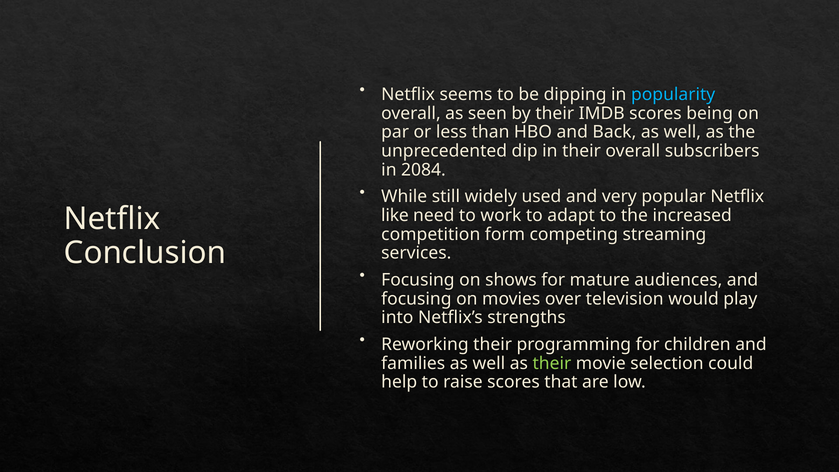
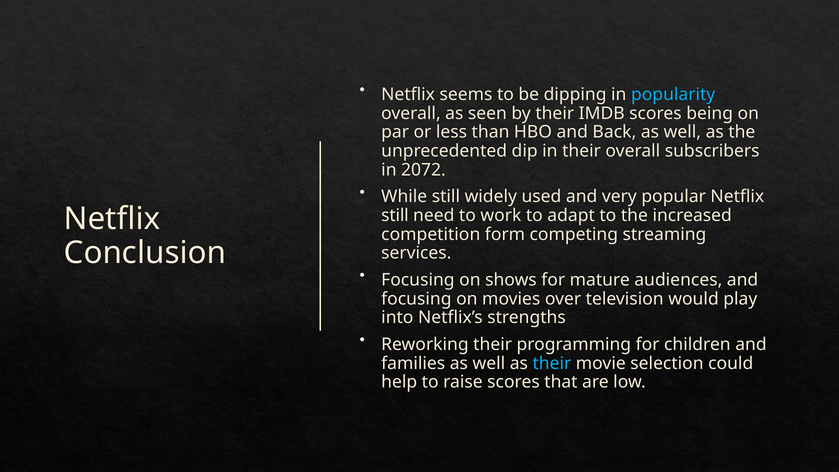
2084: 2084 -> 2072
like at (395, 215): like -> still
their at (552, 363) colour: light green -> light blue
